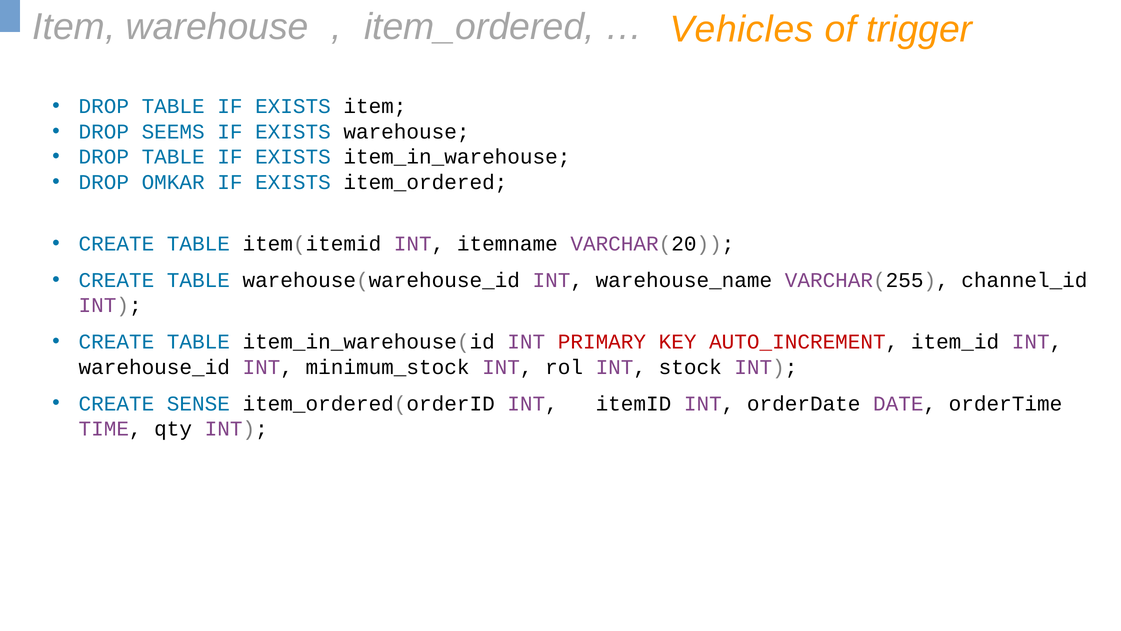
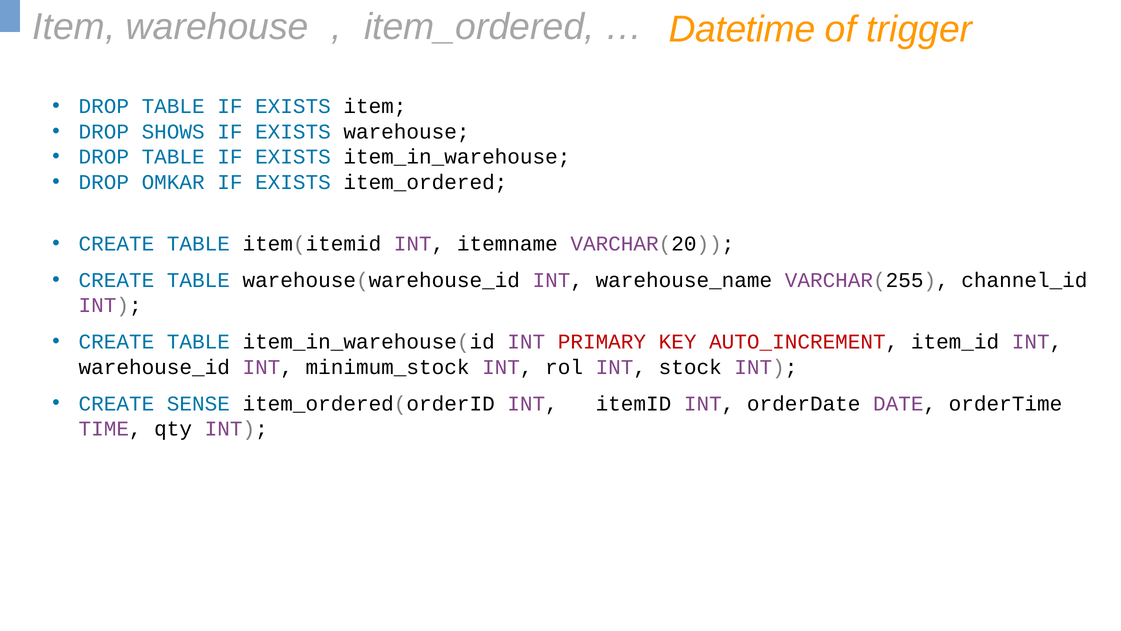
Vehicles: Vehicles -> Datetime
SEEMS: SEEMS -> SHOWS
